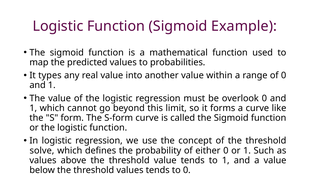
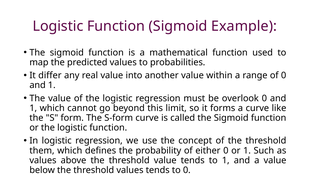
types: types -> differ
solve: solve -> them
